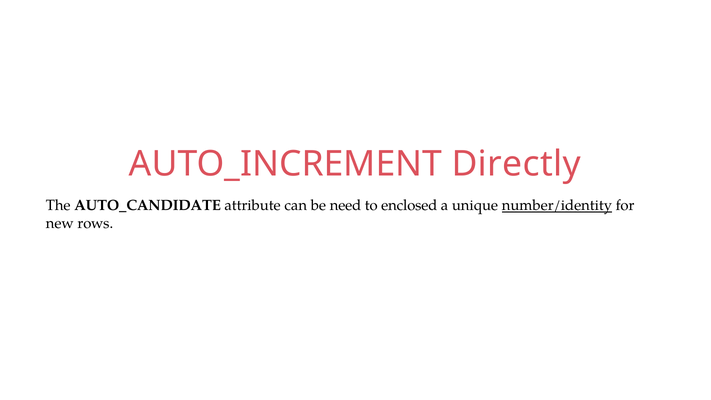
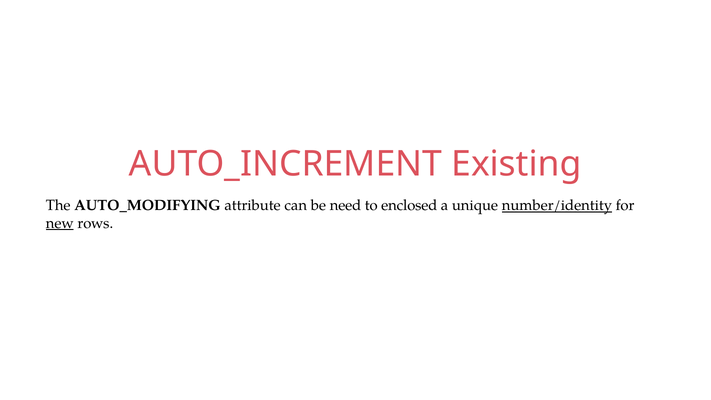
Directly: Directly -> Existing
AUTO_CANDIDATE: AUTO_CANDIDATE -> AUTO_MODIFYING
new underline: none -> present
